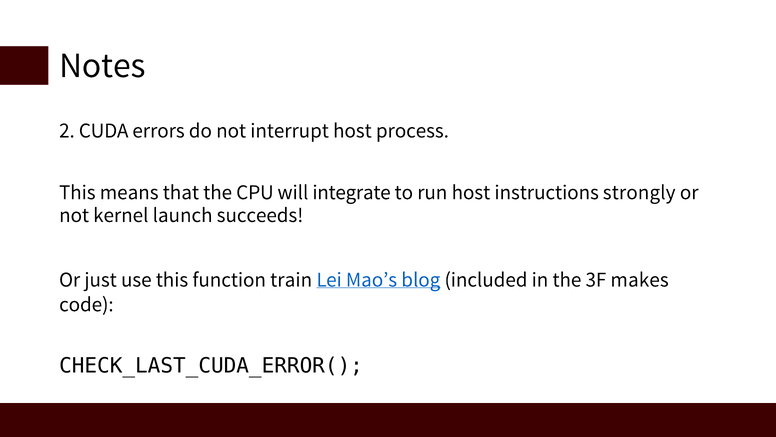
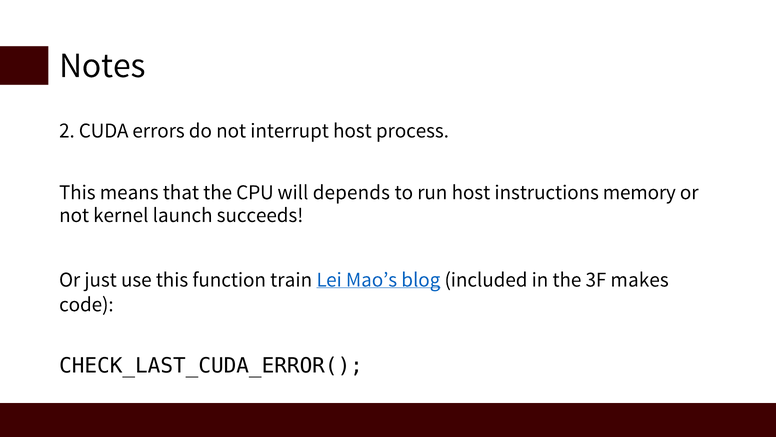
integrate: integrate -> depends
strongly: strongly -> memory
